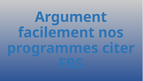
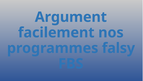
citer: citer -> falsy
